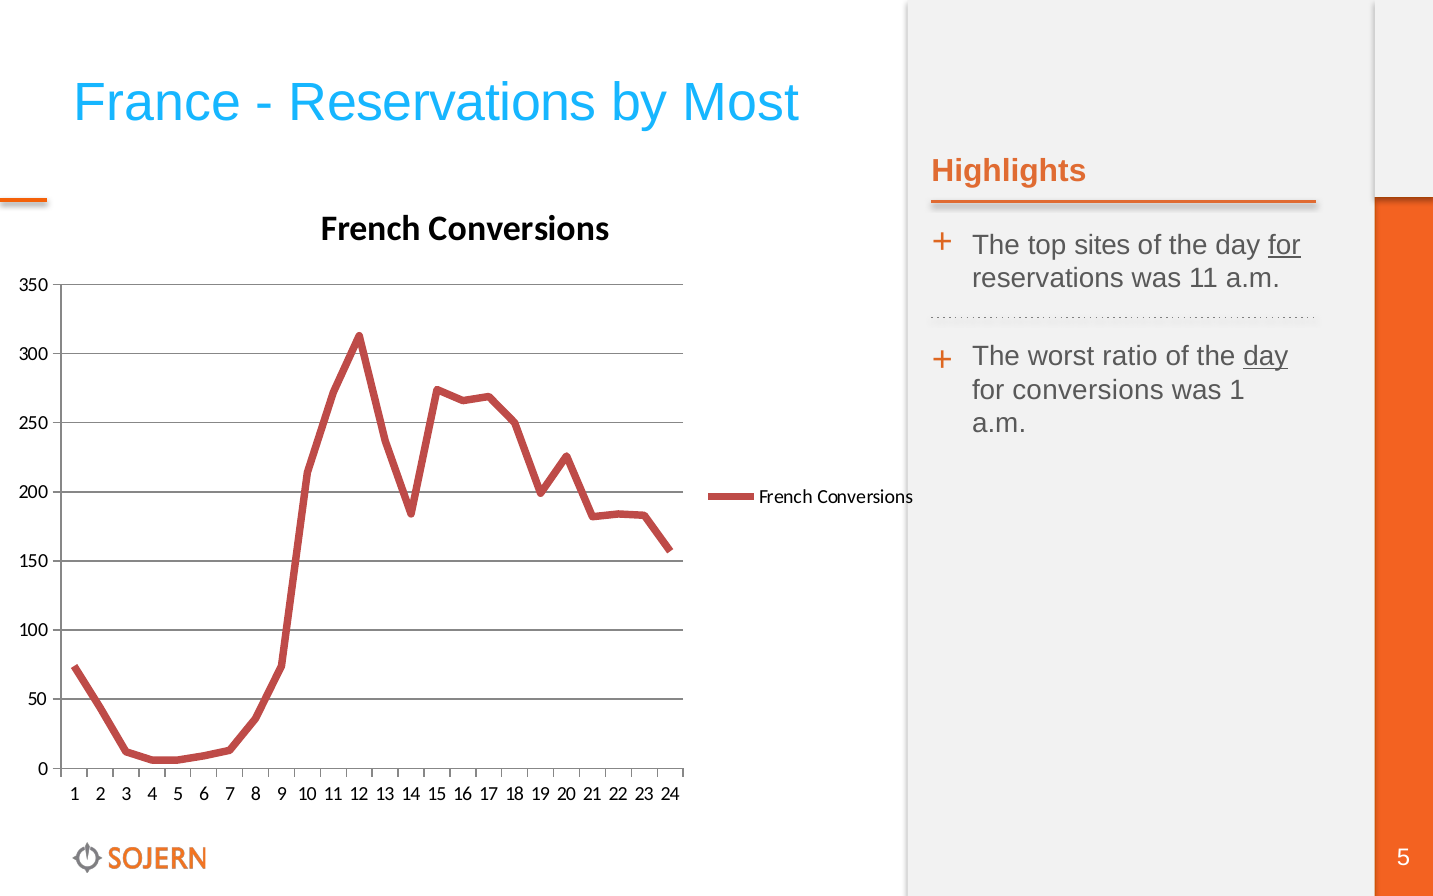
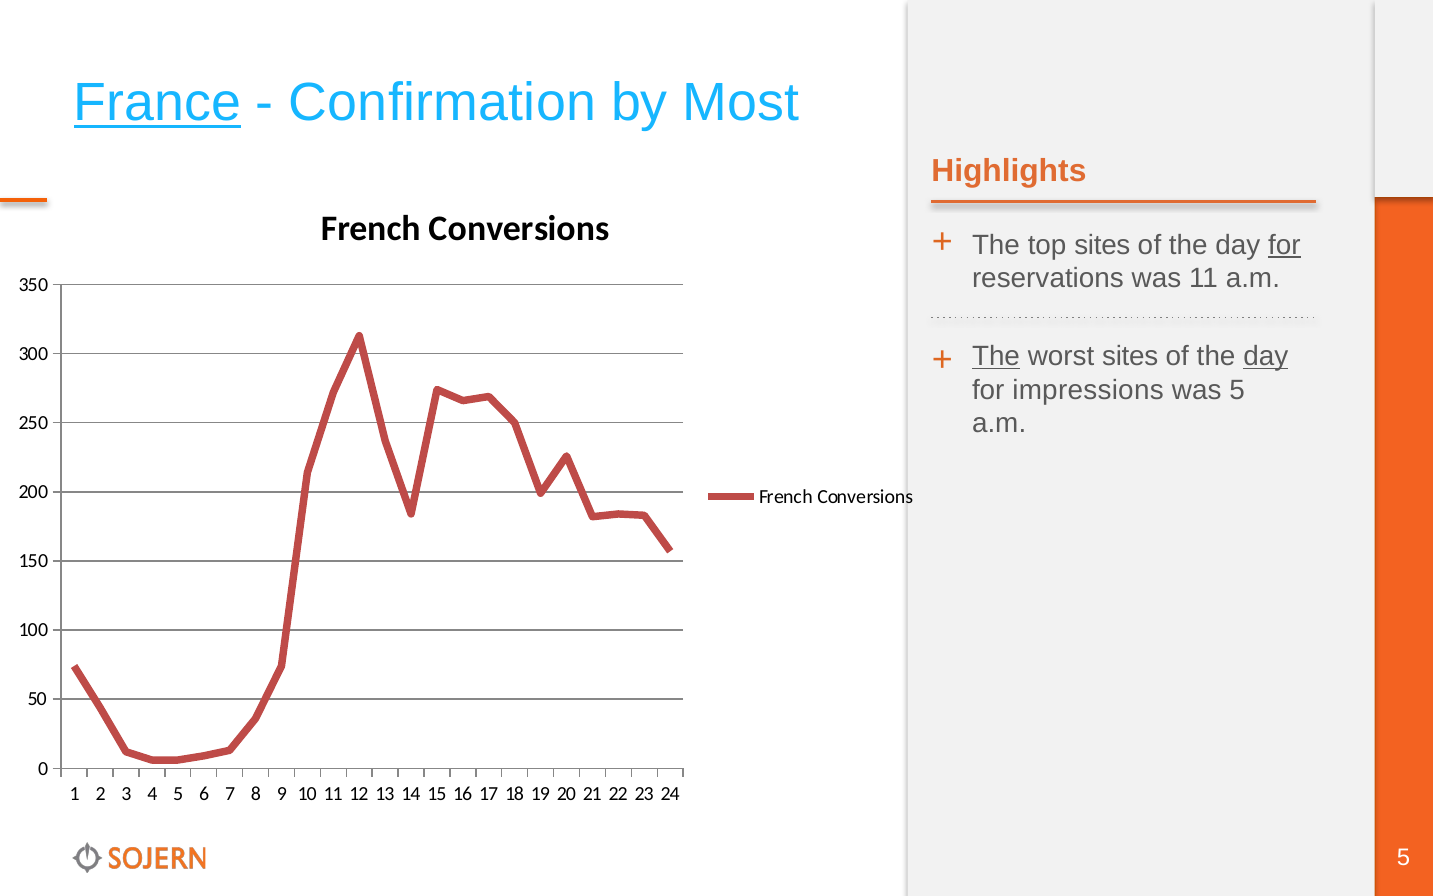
France underline: none -> present
Reservations at (443, 103): Reservations -> Confirmation
The at (996, 356) underline: none -> present
worst ratio: ratio -> sites
for conversions: conversions -> impressions
was 1: 1 -> 5
